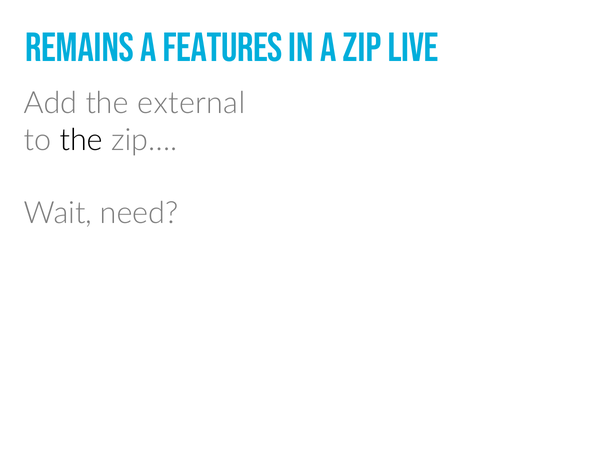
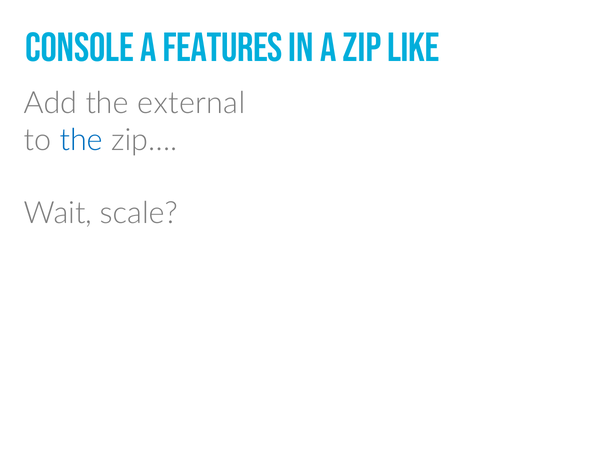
Remains: Remains -> Console
live: live -> like
the at (81, 140) colour: black -> blue
need: need -> scale
